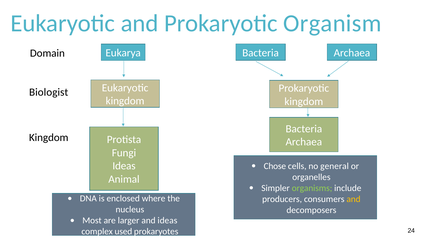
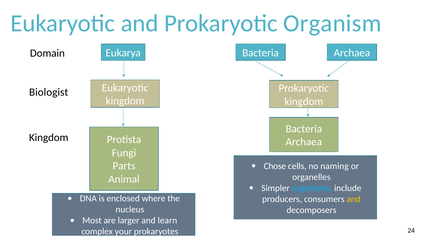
Ideas at (124, 166): Ideas -> Parts
general: general -> naming
organisms colour: light green -> light blue
and ideas: ideas -> learn
used: used -> your
